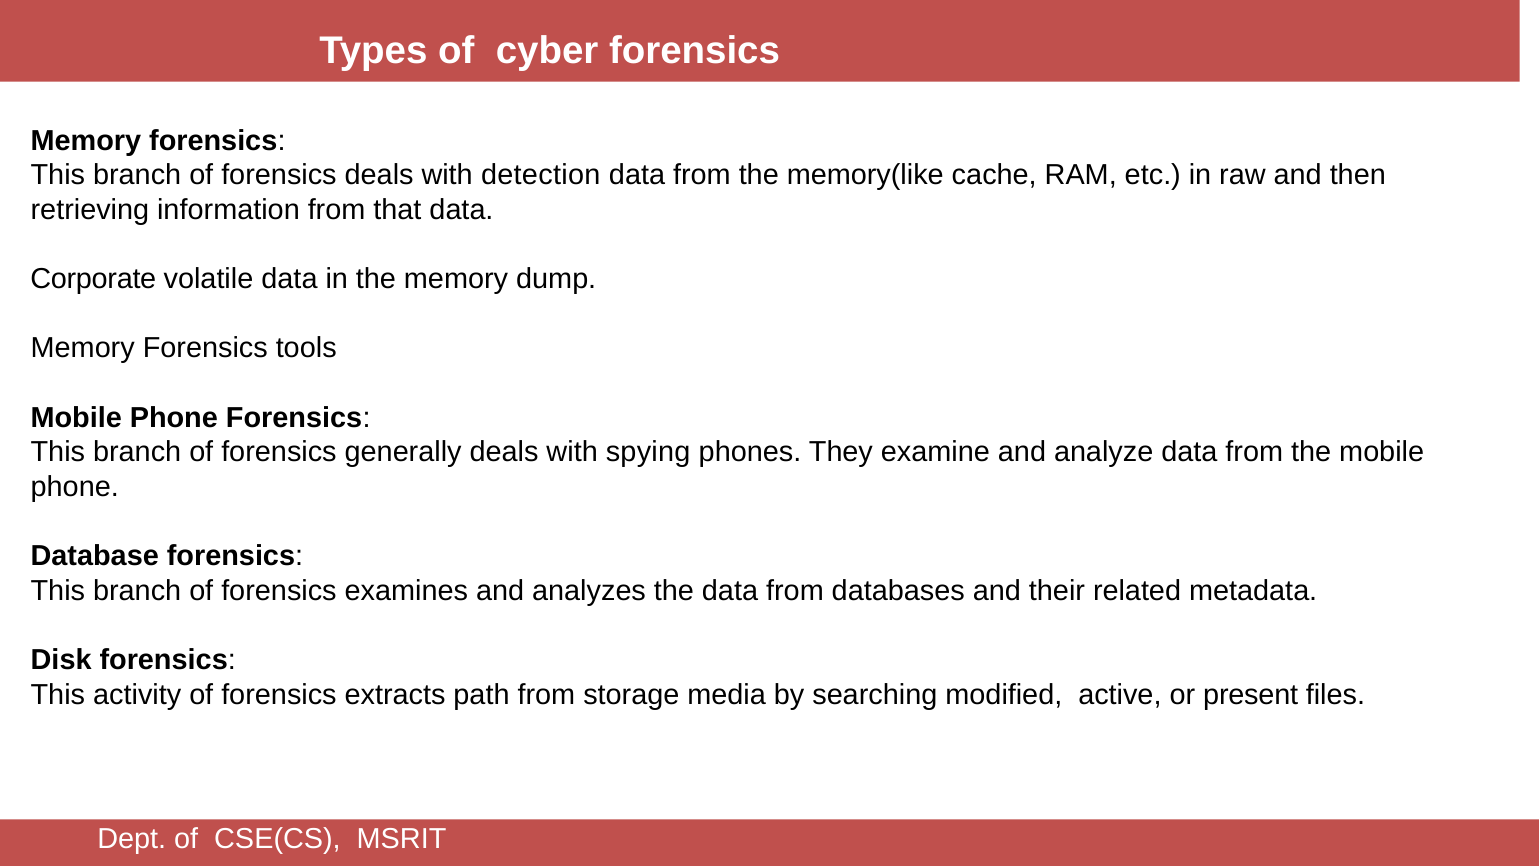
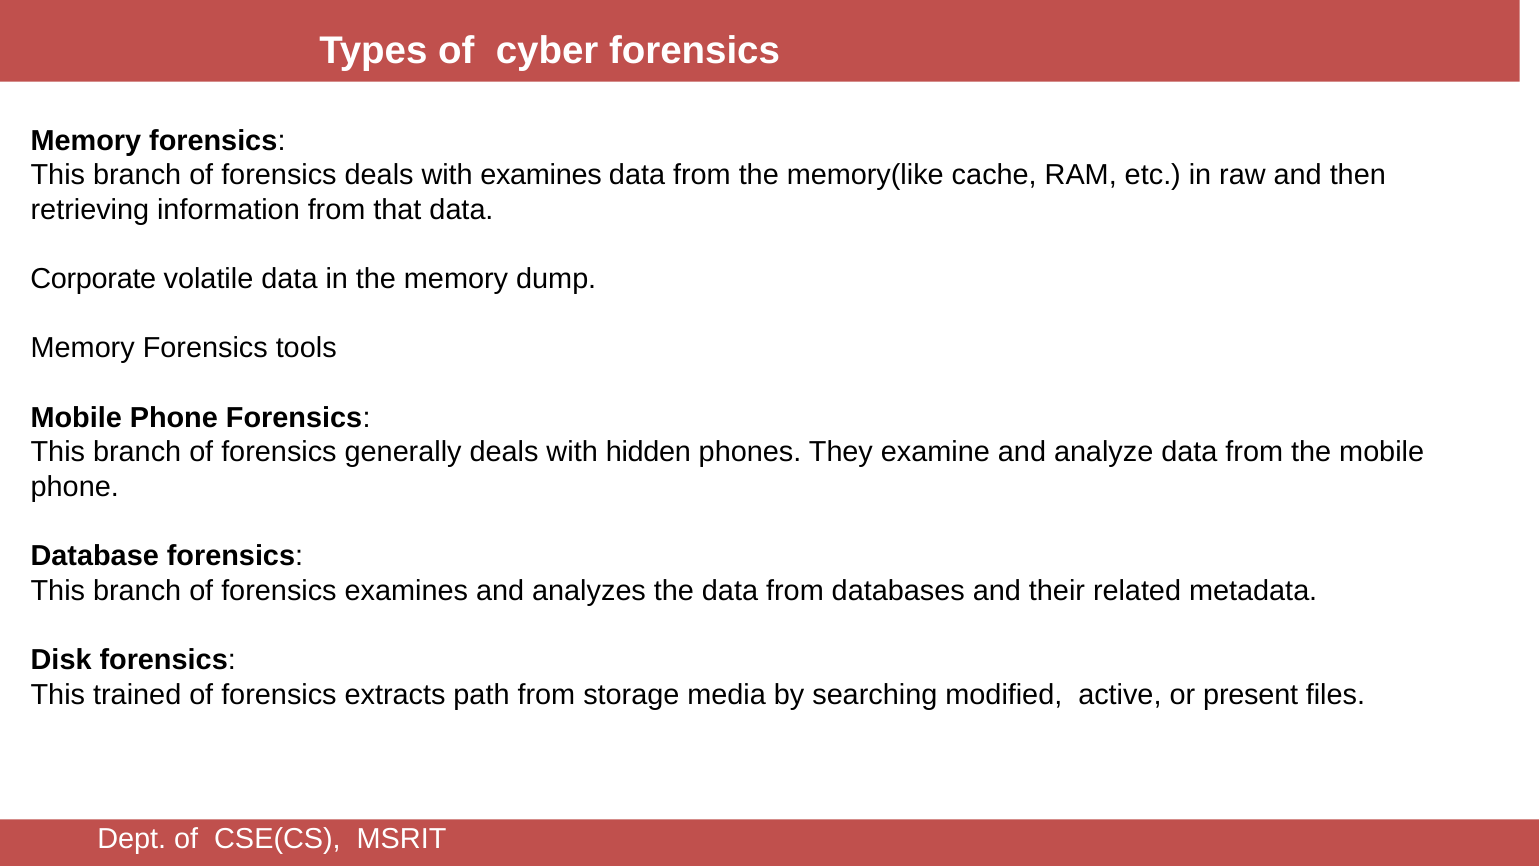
with detection: detection -> examines
spying: spying -> hidden
activity: activity -> trained
